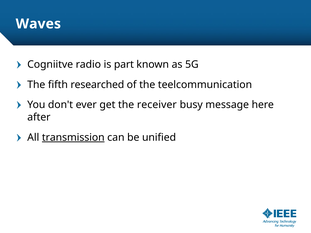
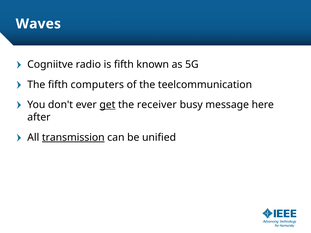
is part: part -> fifth
researched: researched -> computers
get underline: none -> present
